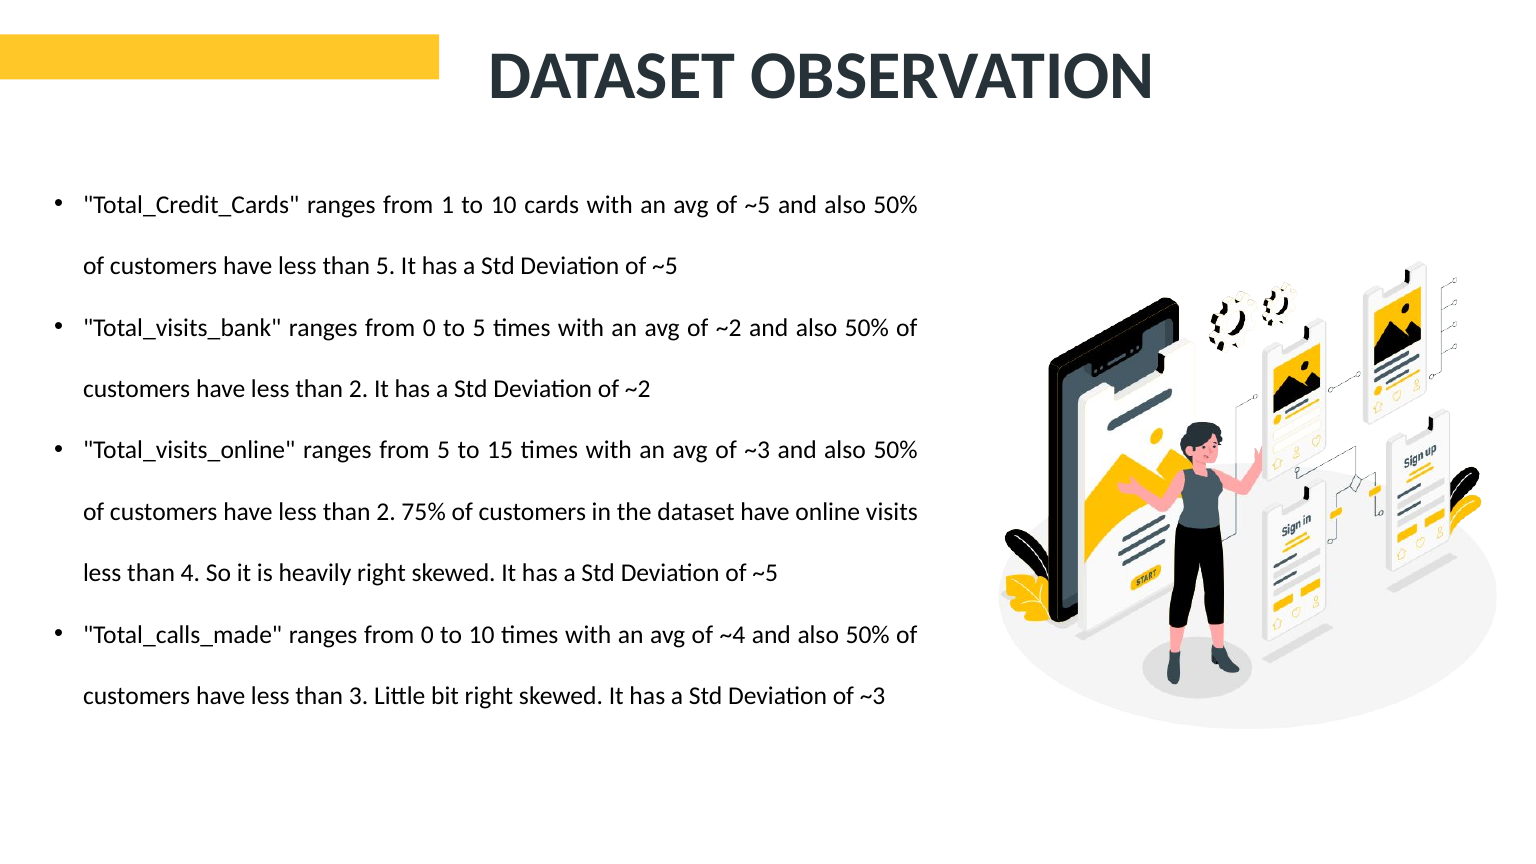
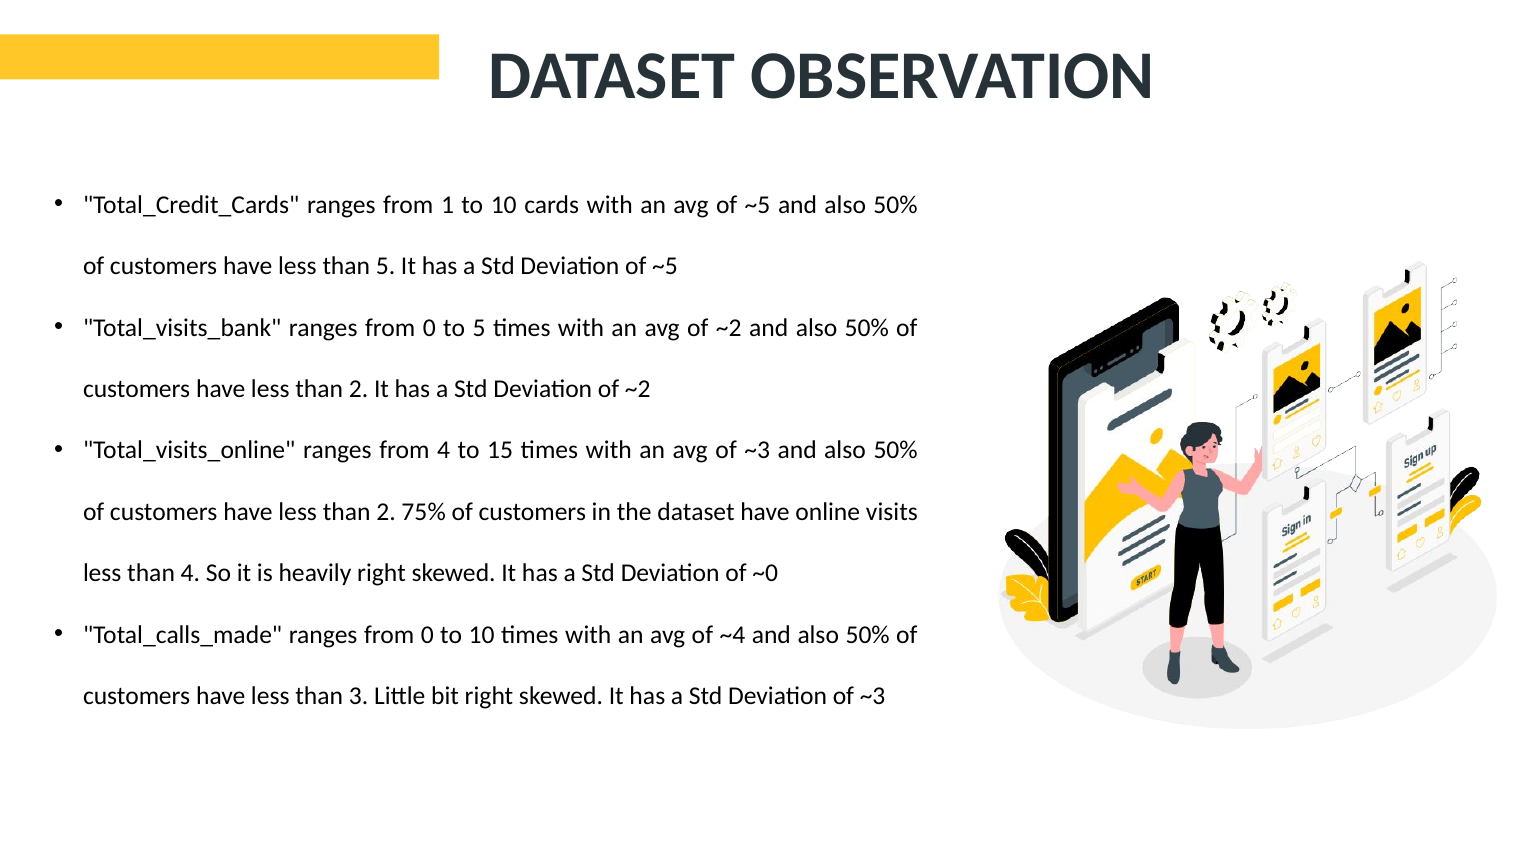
from 5: 5 -> 4
~5 at (765, 573): ~5 -> ~0
